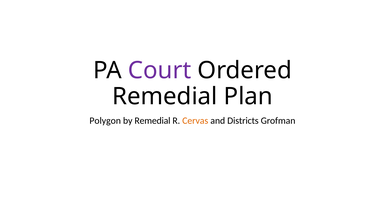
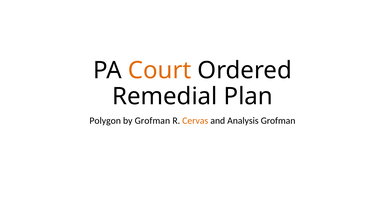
Court colour: purple -> orange
by Remedial: Remedial -> Grofman
Districts: Districts -> Analysis
